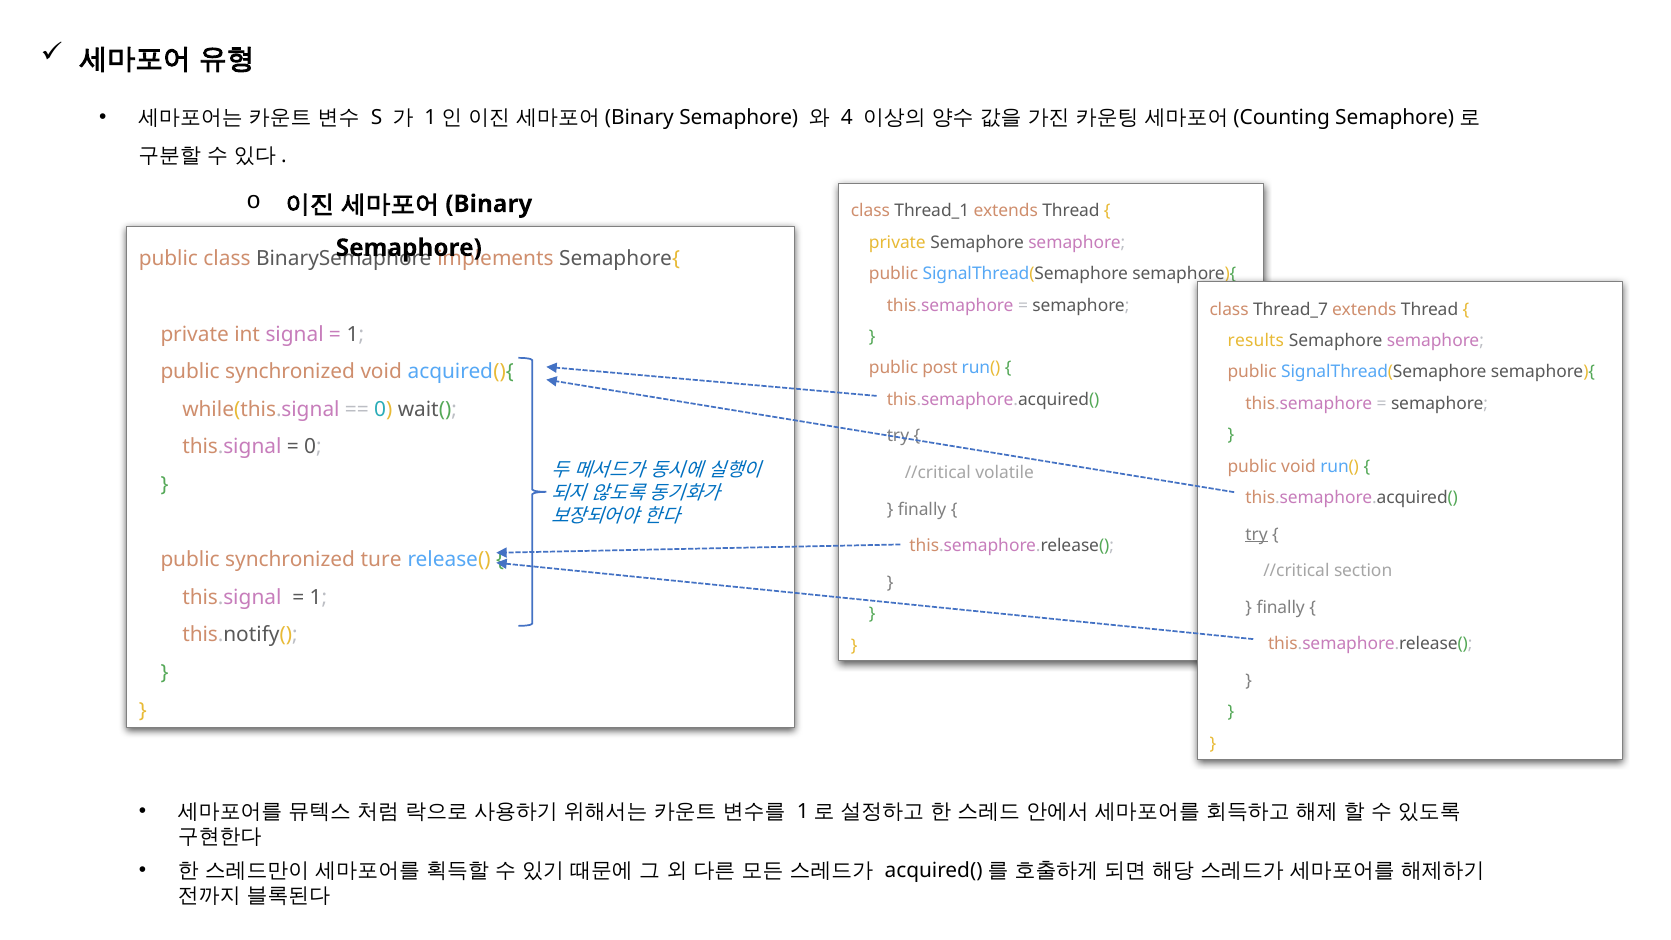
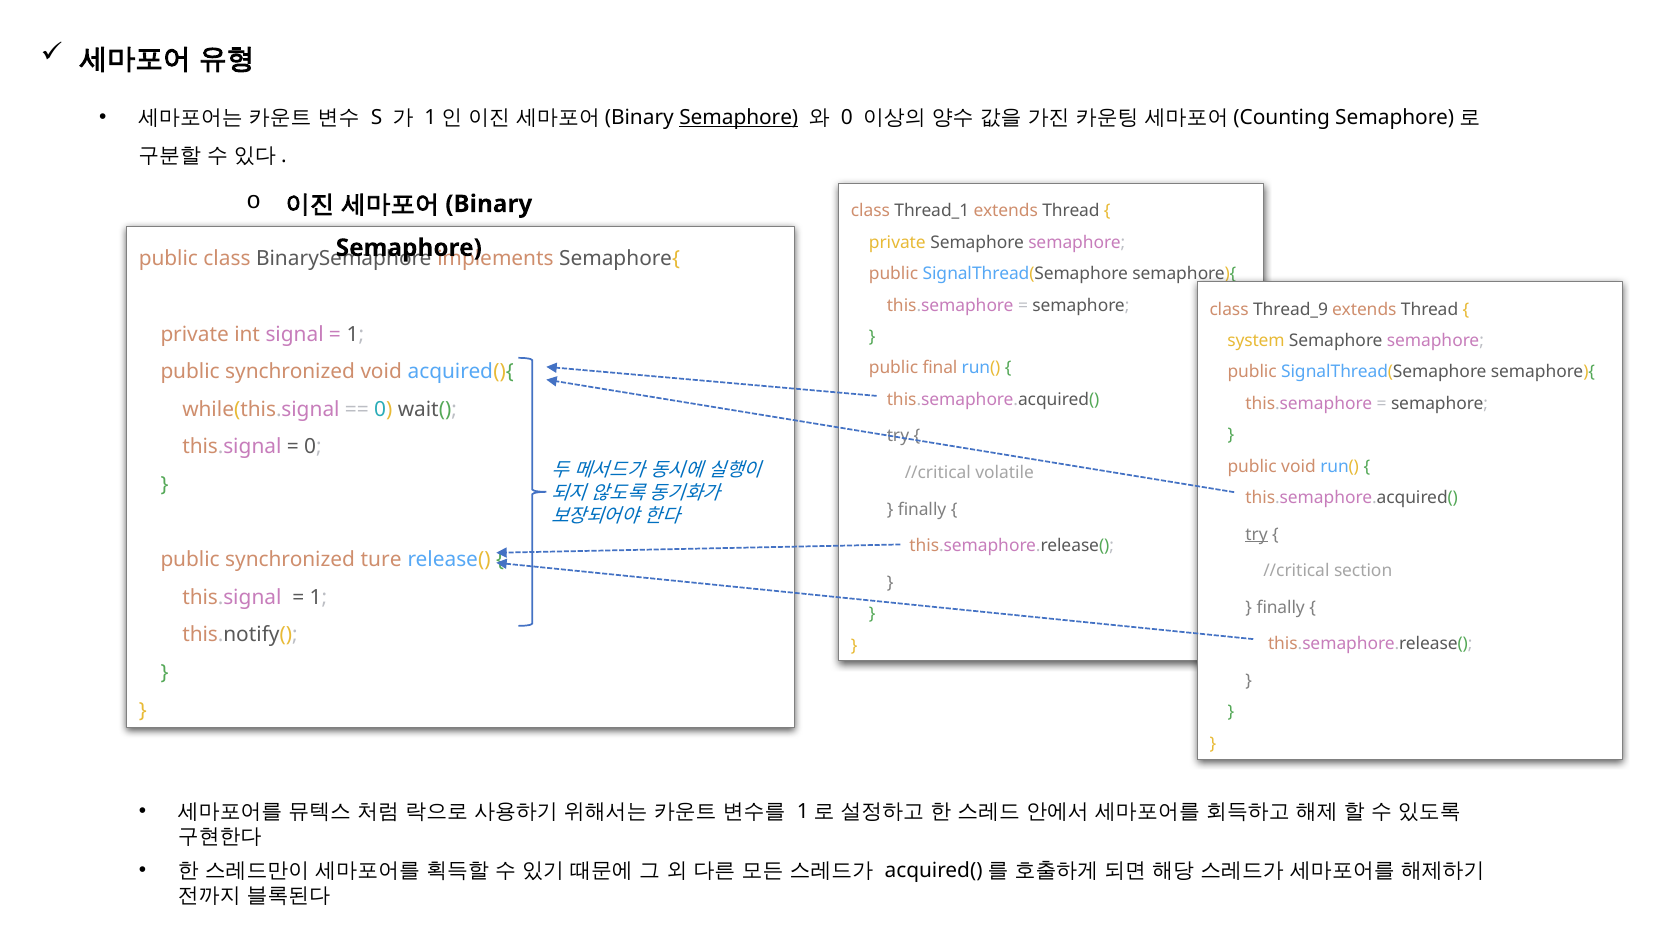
Semaphore at (739, 118) underline: none -> present
4 at (847, 118): 4 -> 0
Thread_7: Thread_7 -> Thread_9
results: results -> system
post: post -> final
